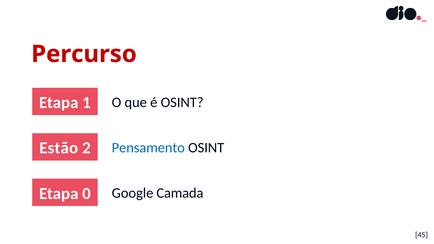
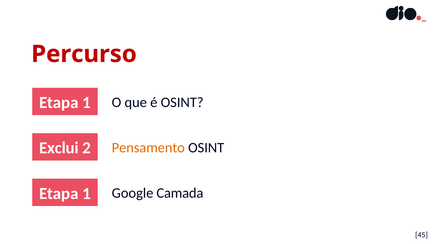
Estão: Estão -> Exclui
Pensamento colour: blue -> orange
0 at (86, 194): 0 -> 1
